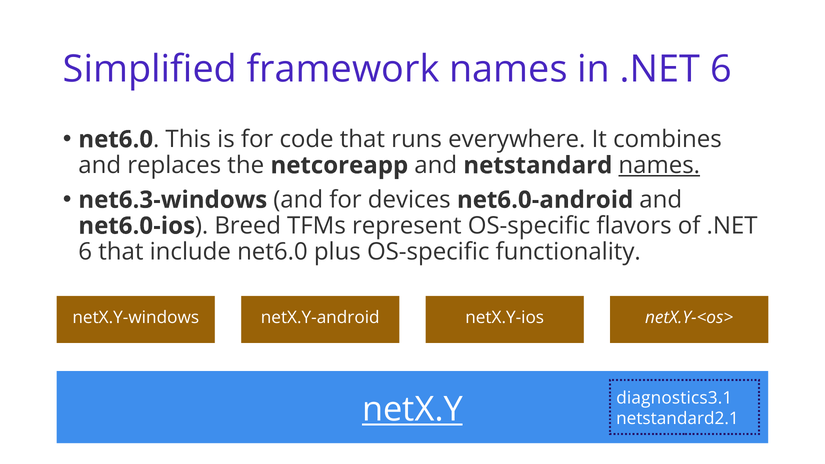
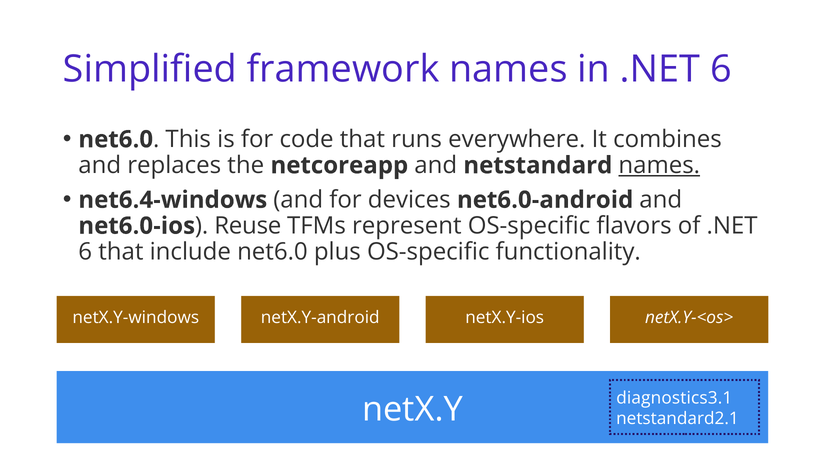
net6.3-windows: net6.3-windows -> net6.4-windows
Breed: Breed -> Reuse
netX.Y underline: present -> none
